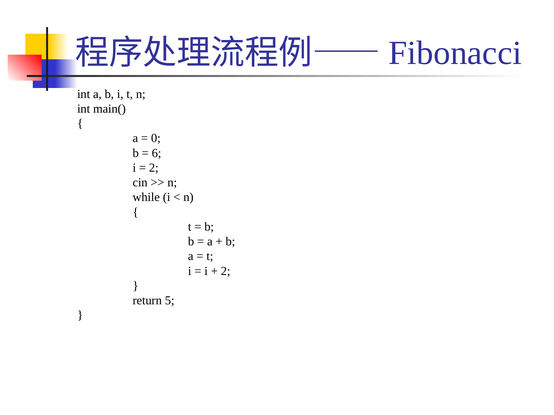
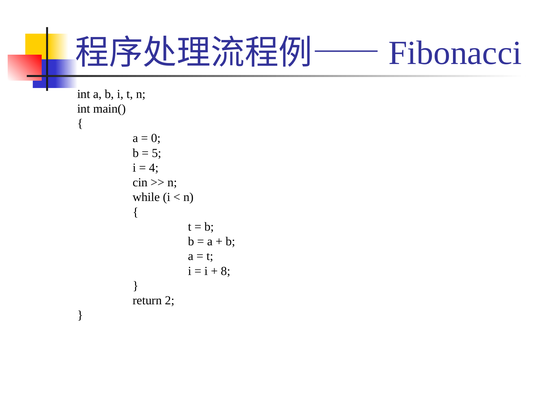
6: 6 -> 5
2 at (154, 168): 2 -> 4
2 at (226, 271): 2 -> 8
5: 5 -> 2
